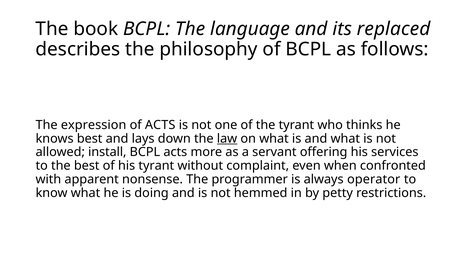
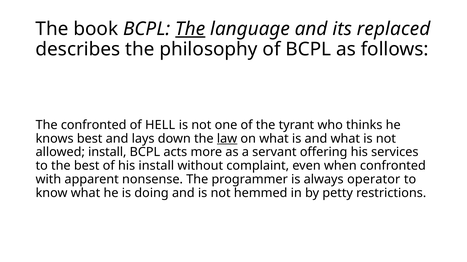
The at (190, 29) underline: none -> present
The expression: expression -> confronted
of ACTS: ACTS -> HELL
his tyrant: tyrant -> install
